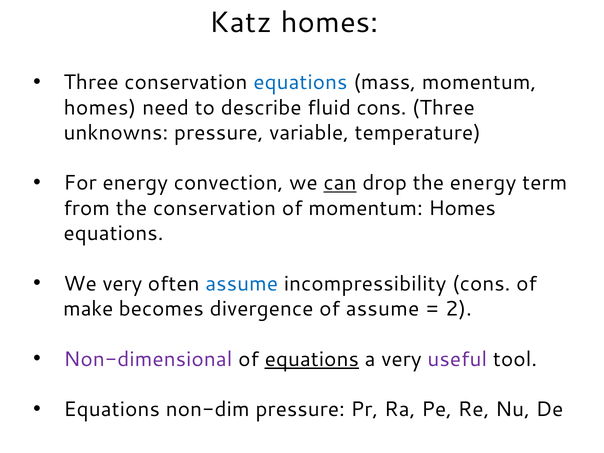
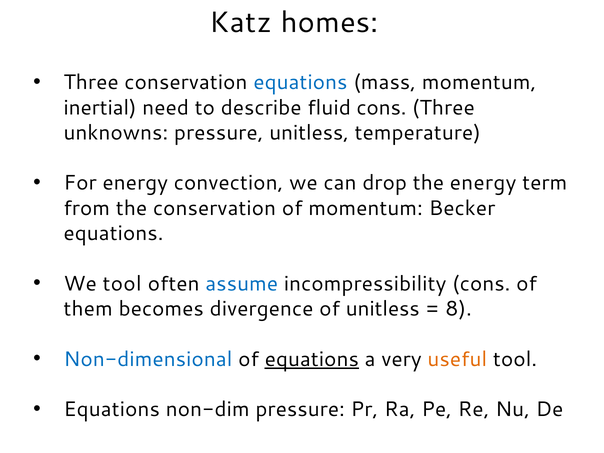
homes at (100, 108): homes -> inertial
pressure variable: variable -> unitless
can underline: present -> none
of momentum Homes: Homes -> Becker
We very: very -> tool
make: make -> them
of assume: assume -> unitless
2: 2 -> 8
Non-dimensional colour: purple -> blue
useful colour: purple -> orange
